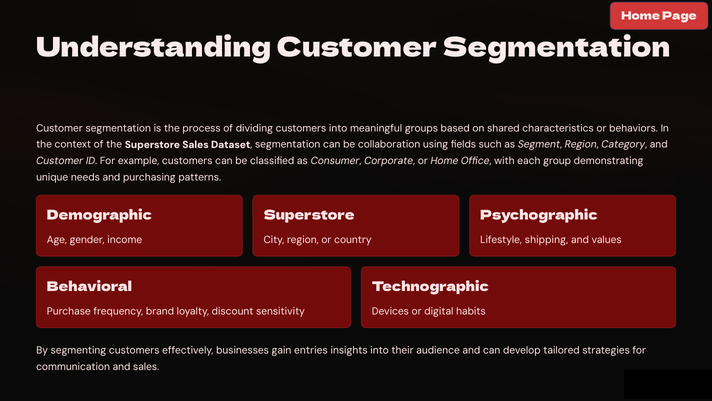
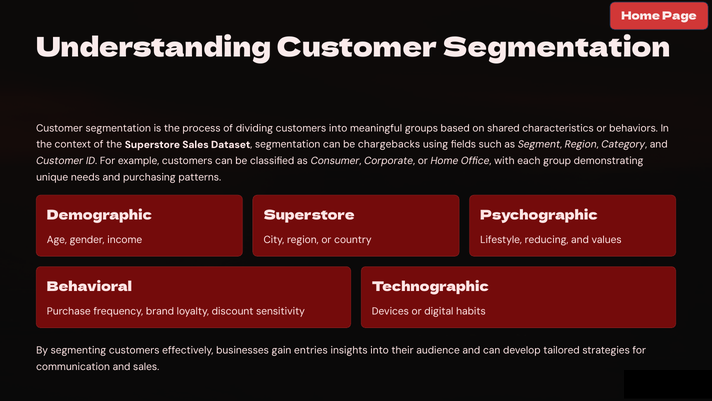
collaboration: collaboration -> chargebacks
shipping: shipping -> reducing
